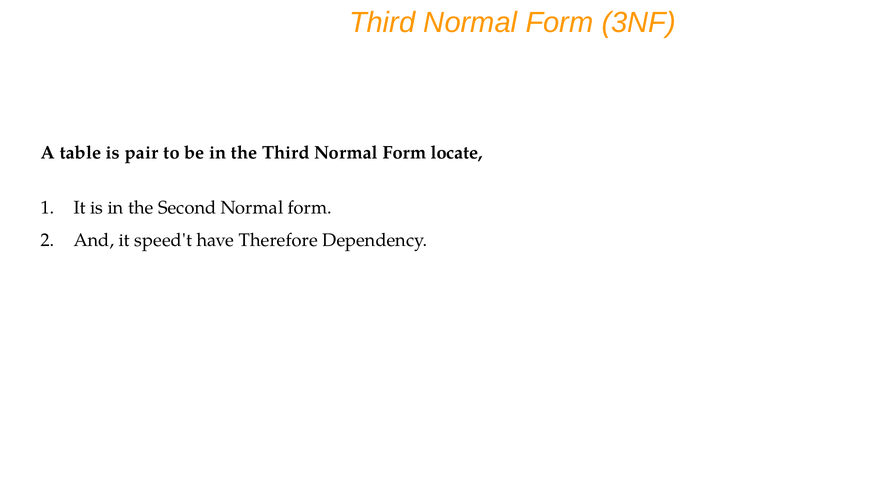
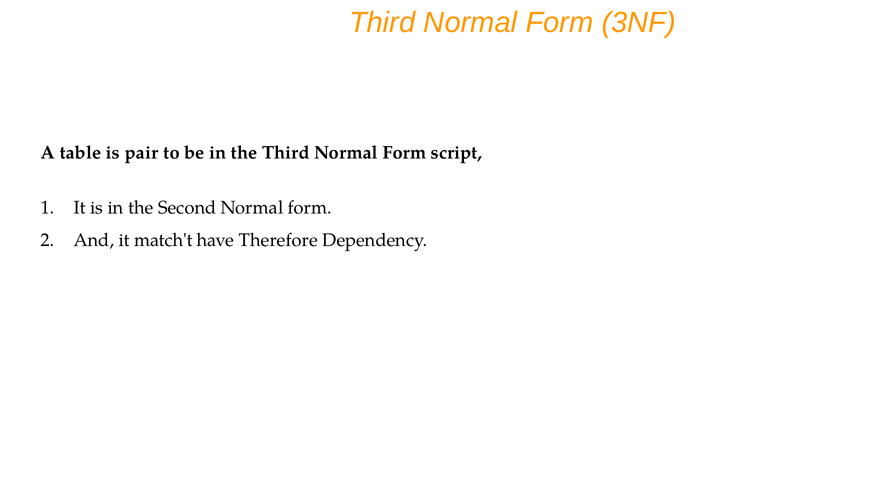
locate: locate -> script
speed't: speed't -> match't
